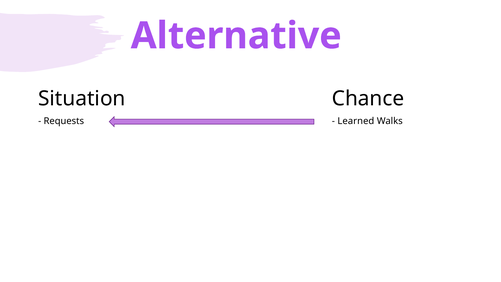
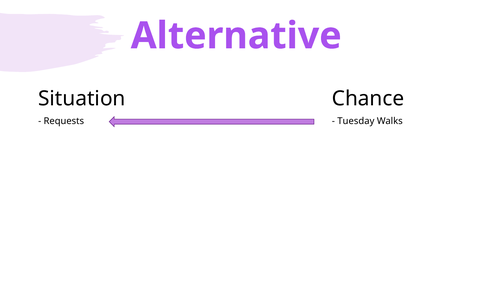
Learned: Learned -> Tuesday
